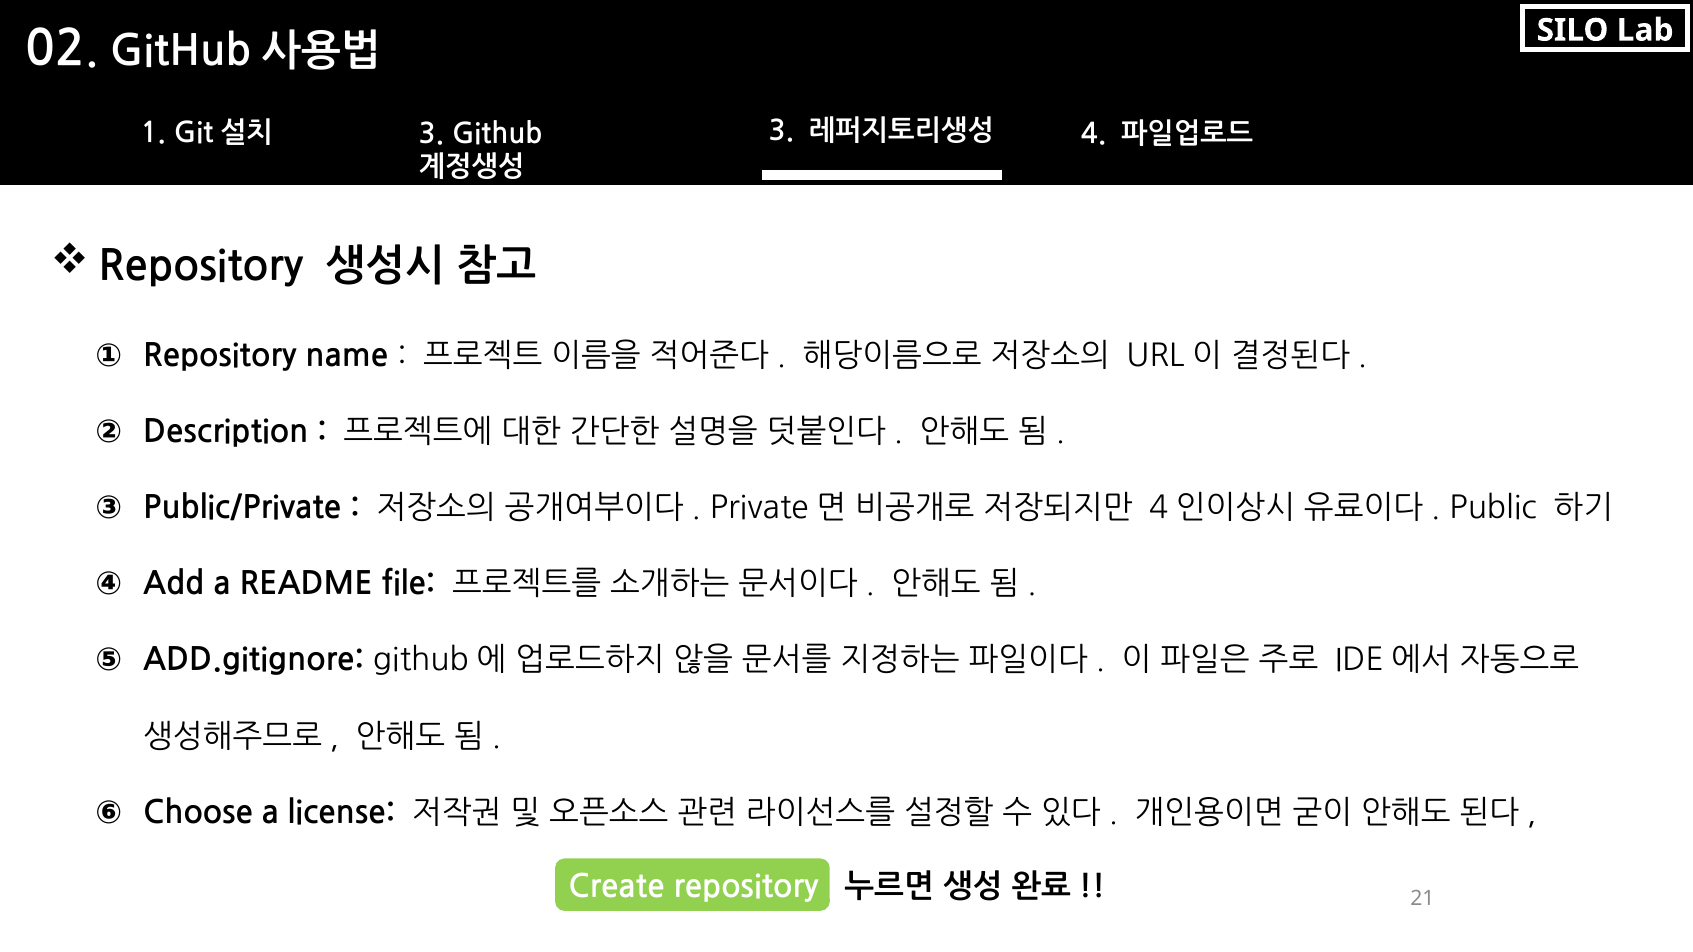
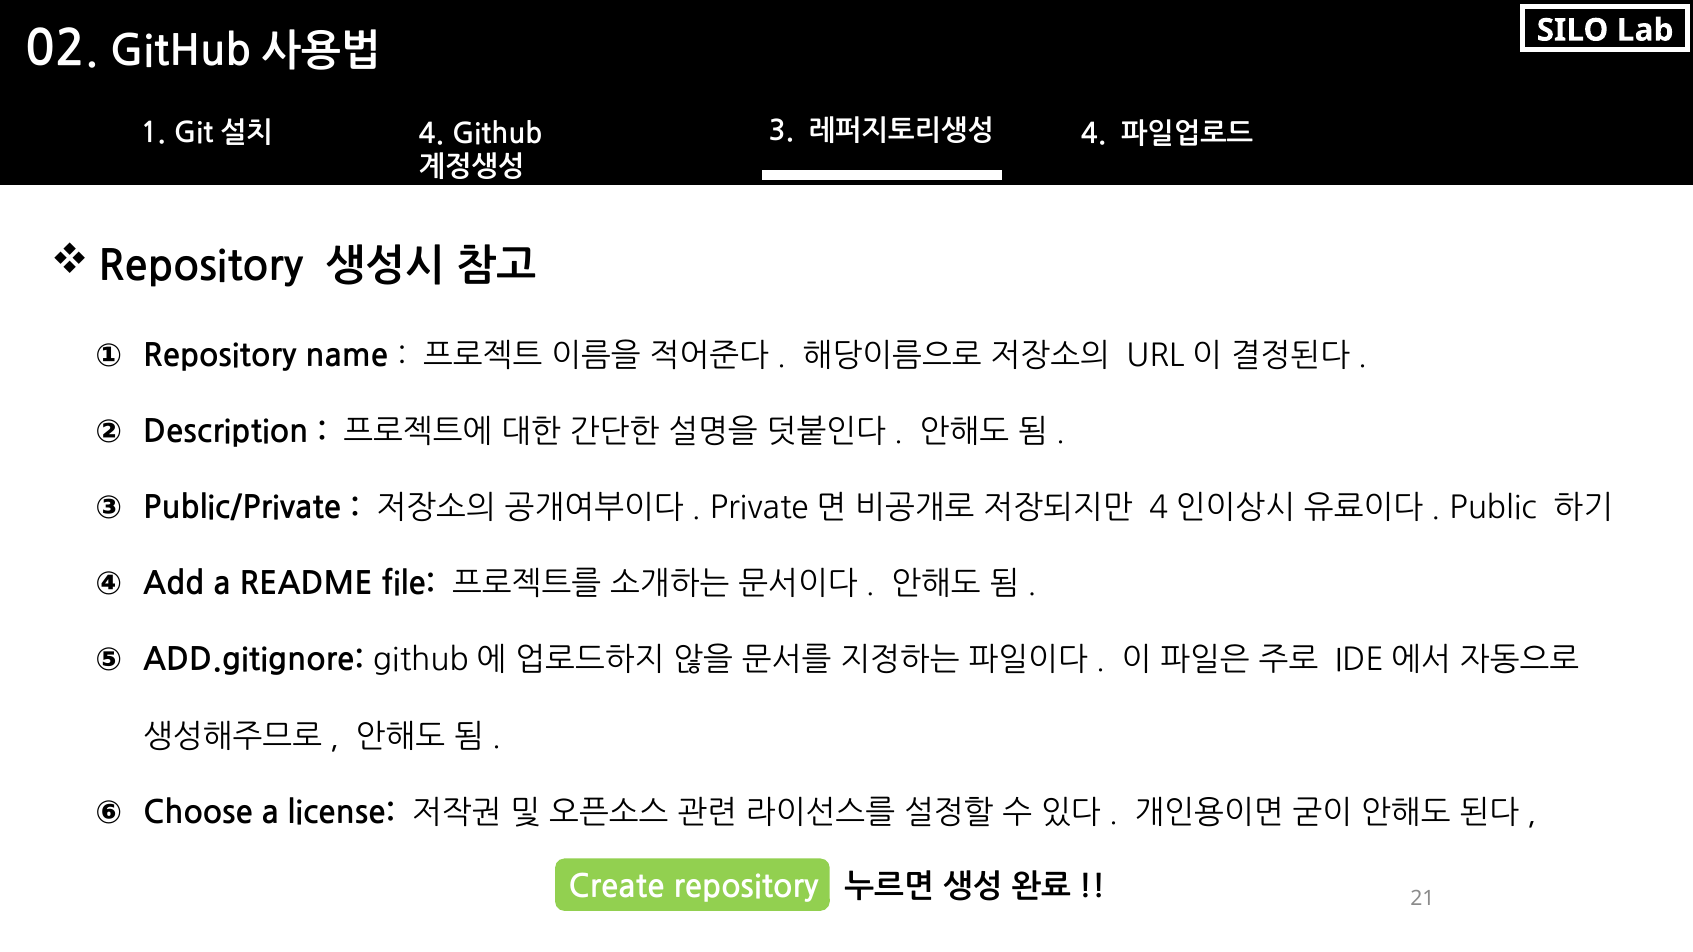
3 at (431, 134): 3 -> 4
